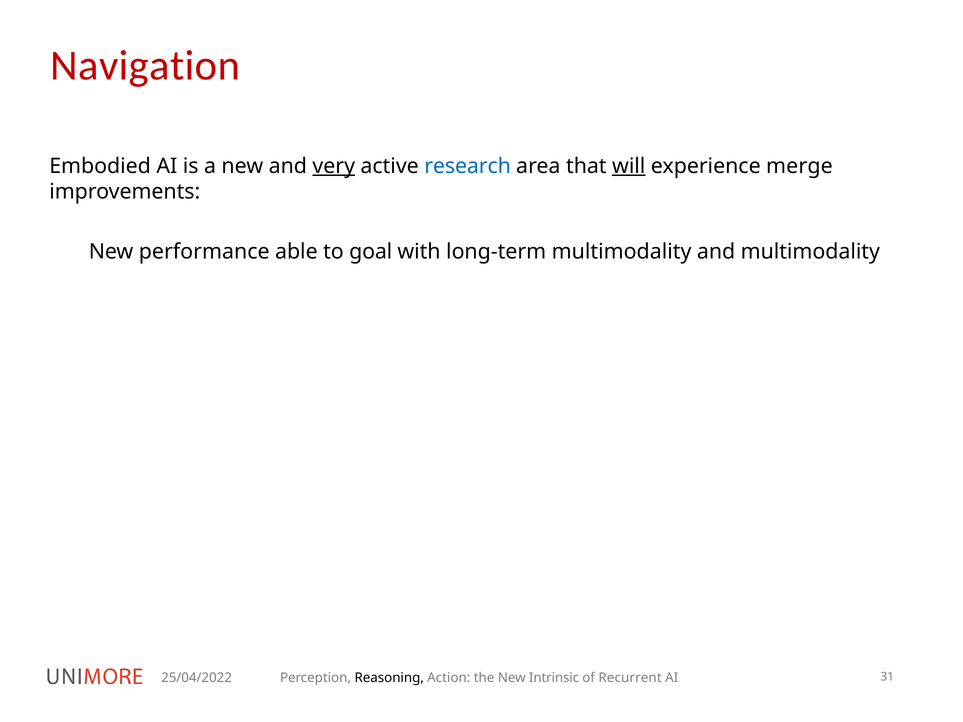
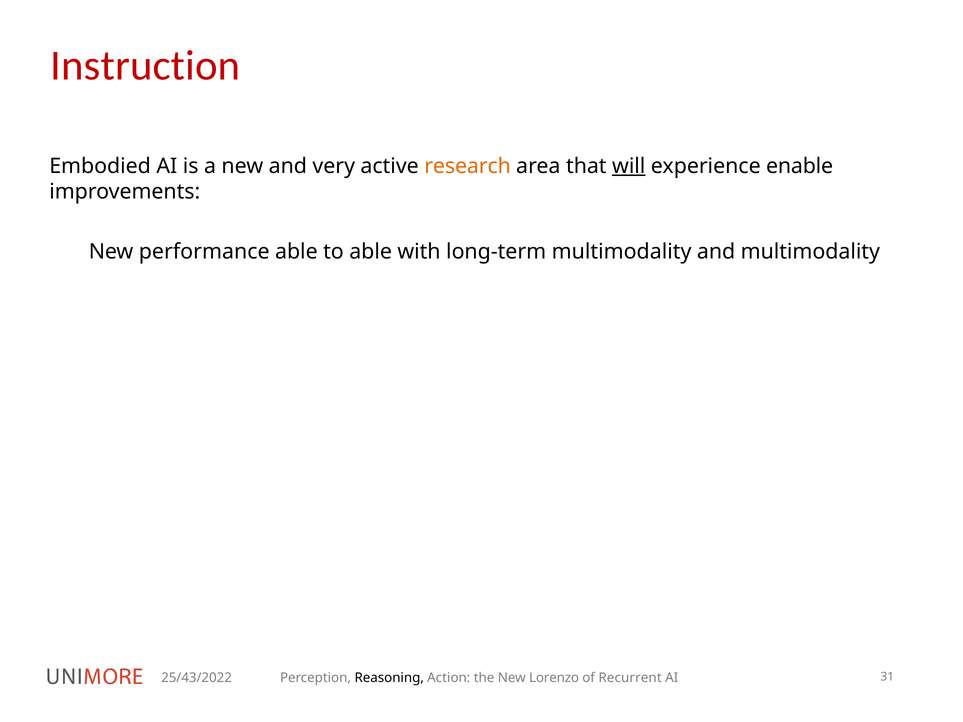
Navigation: Navigation -> Instruction
very underline: present -> none
research colour: blue -> orange
merge: merge -> enable
to goal: goal -> able
25/04/2022: 25/04/2022 -> 25/43/2022
Intrinsic: Intrinsic -> Lorenzo
